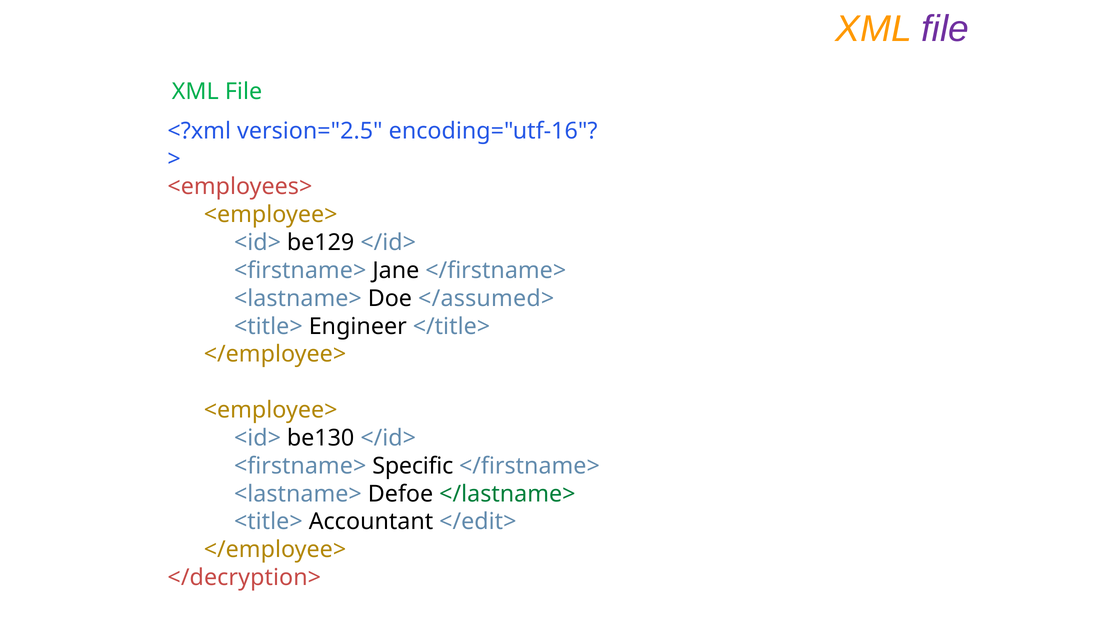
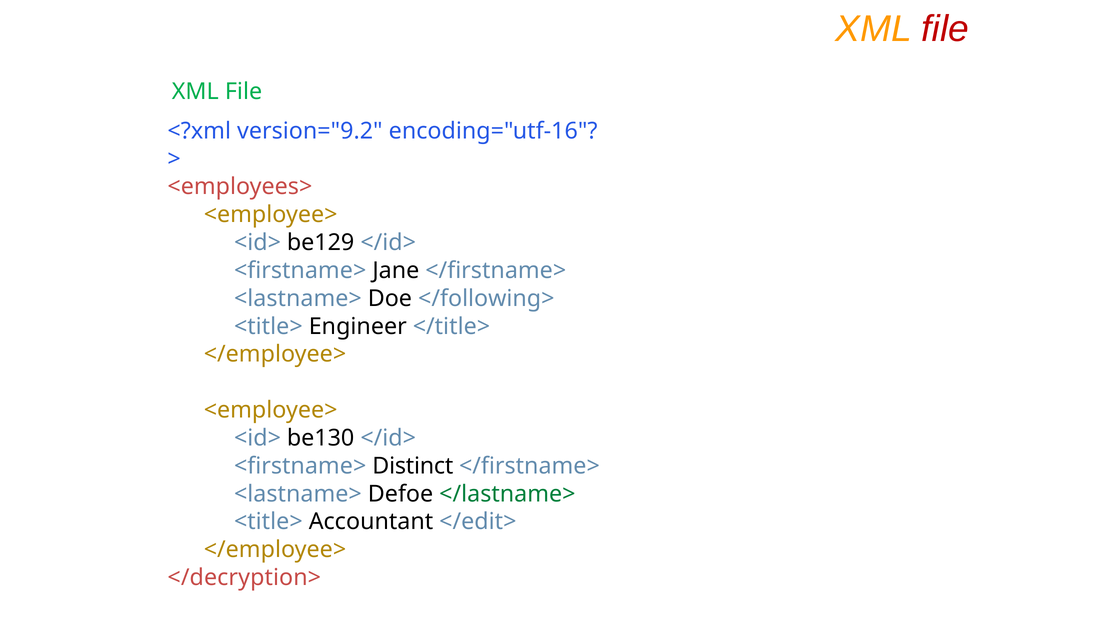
file at (945, 29) colour: purple -> red
version="2.5: version="2.5 -> version="9.2
</assumed>: </assumed> -> </following>
Specific: Specific -> Distinct
